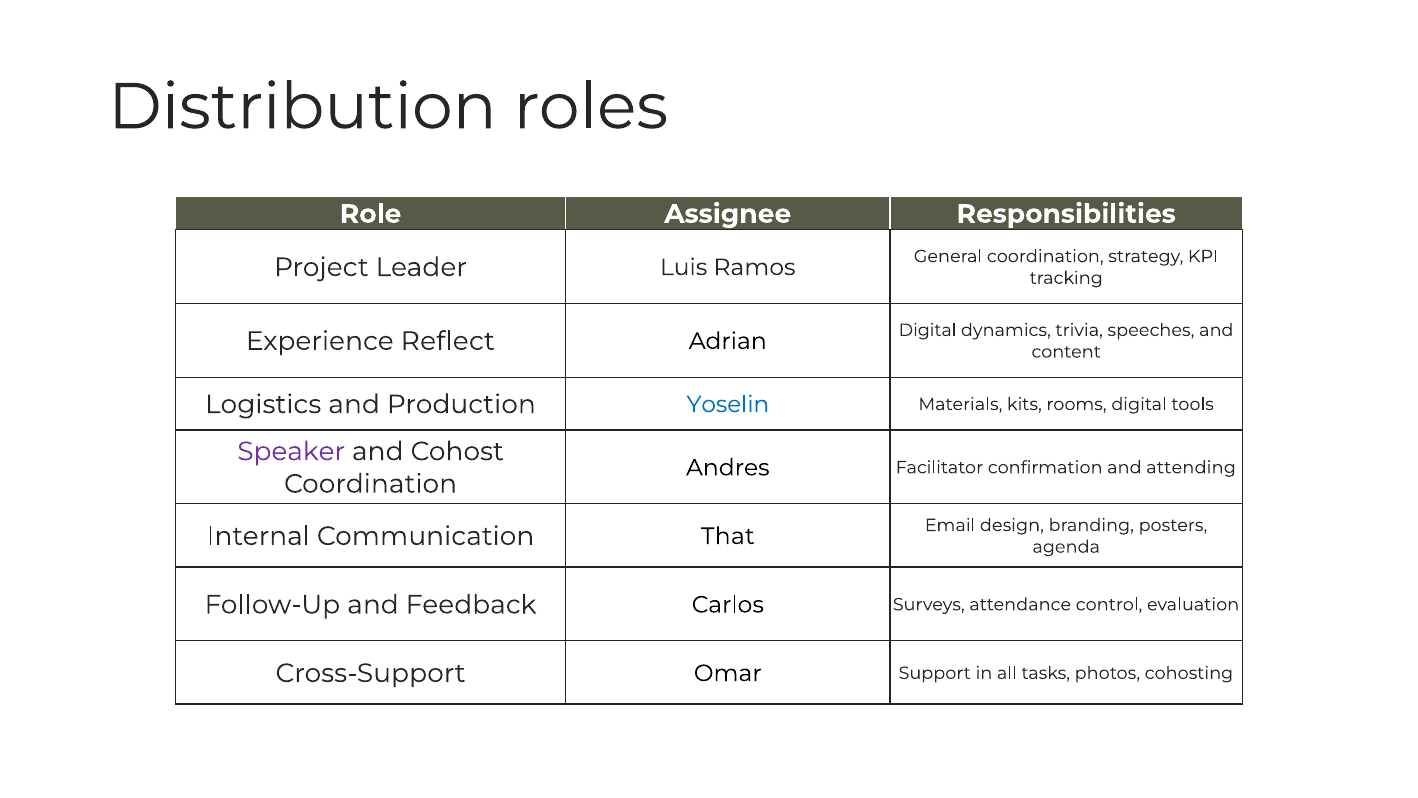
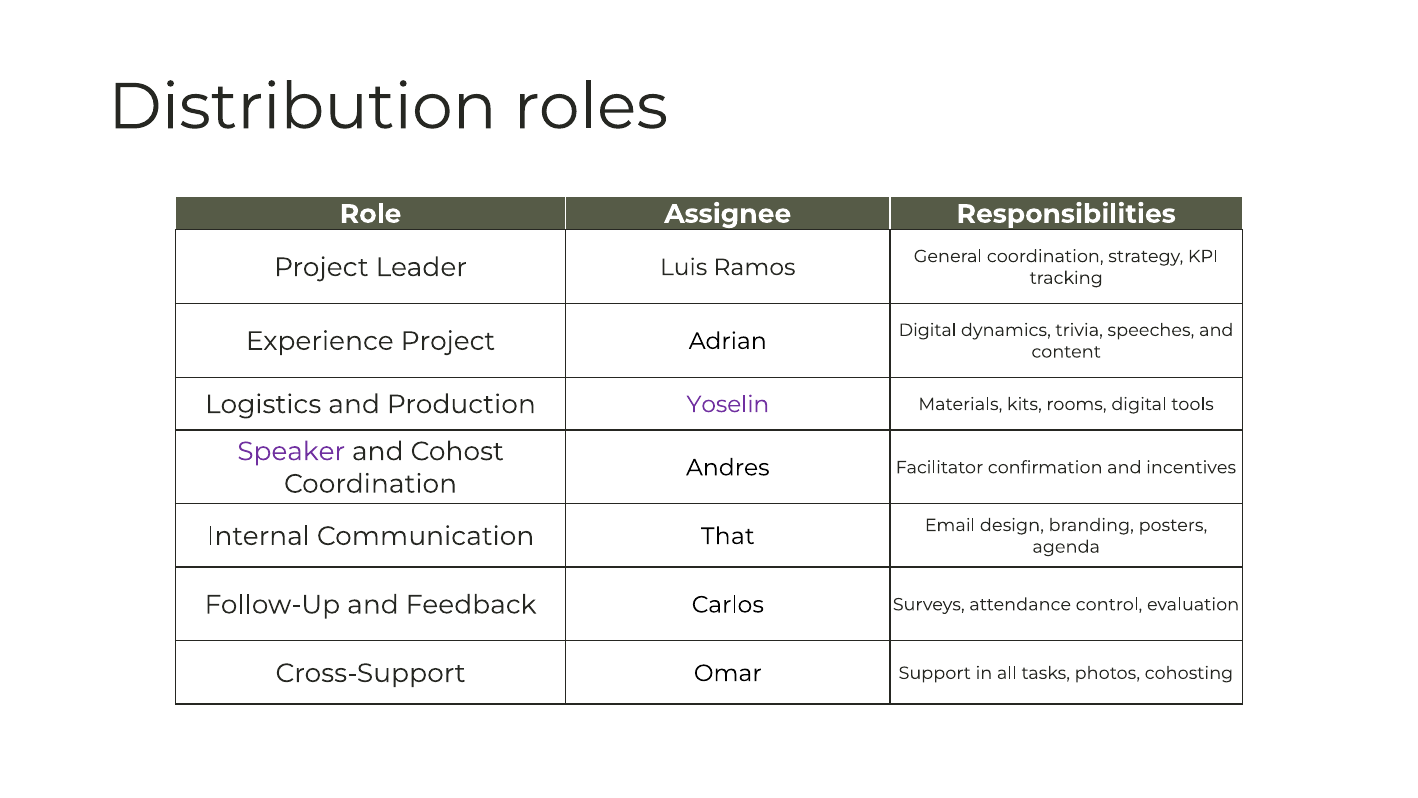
Experience Reflect: Reflect -> Project
Yoselin colour: blue -> purple
attending: attending -> incentives
